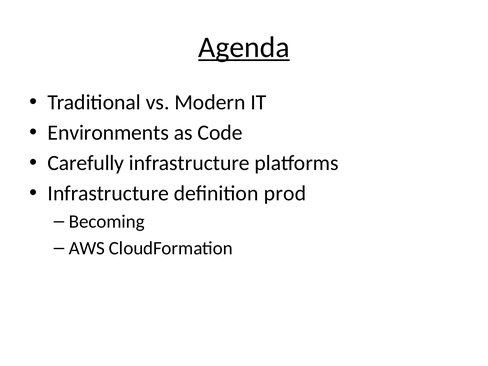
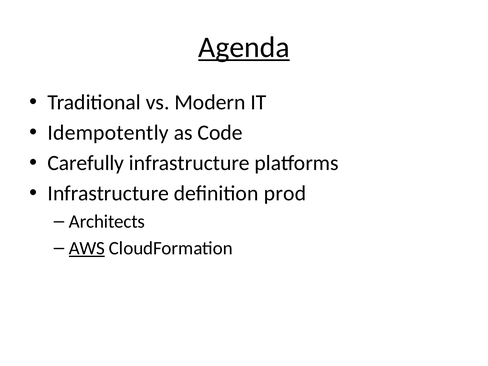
Environments: Environments -> Idempotently
Becoming: Becoming -> Architects
AWS underline: none -> present
